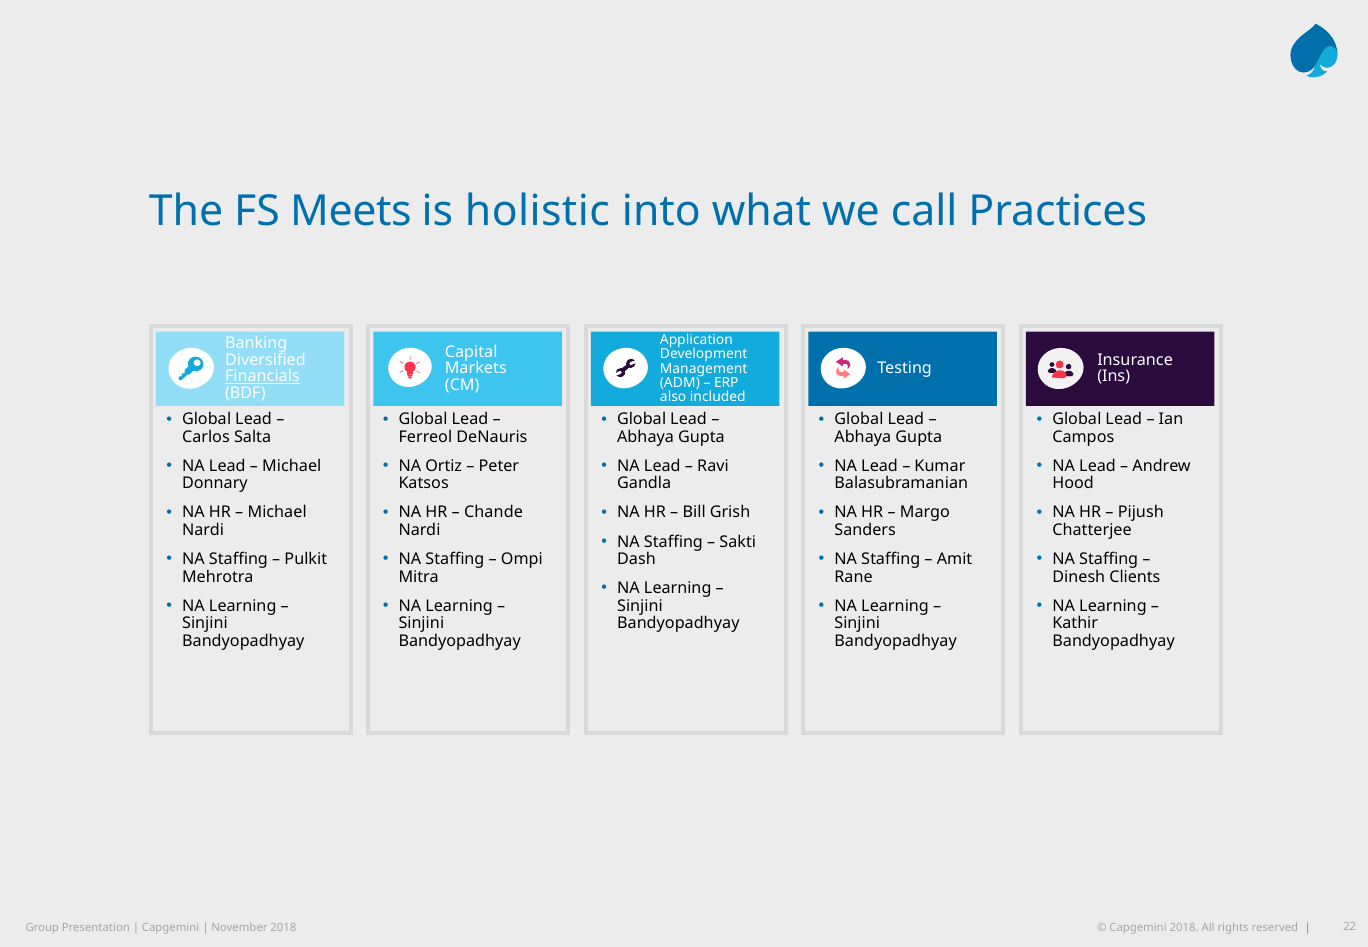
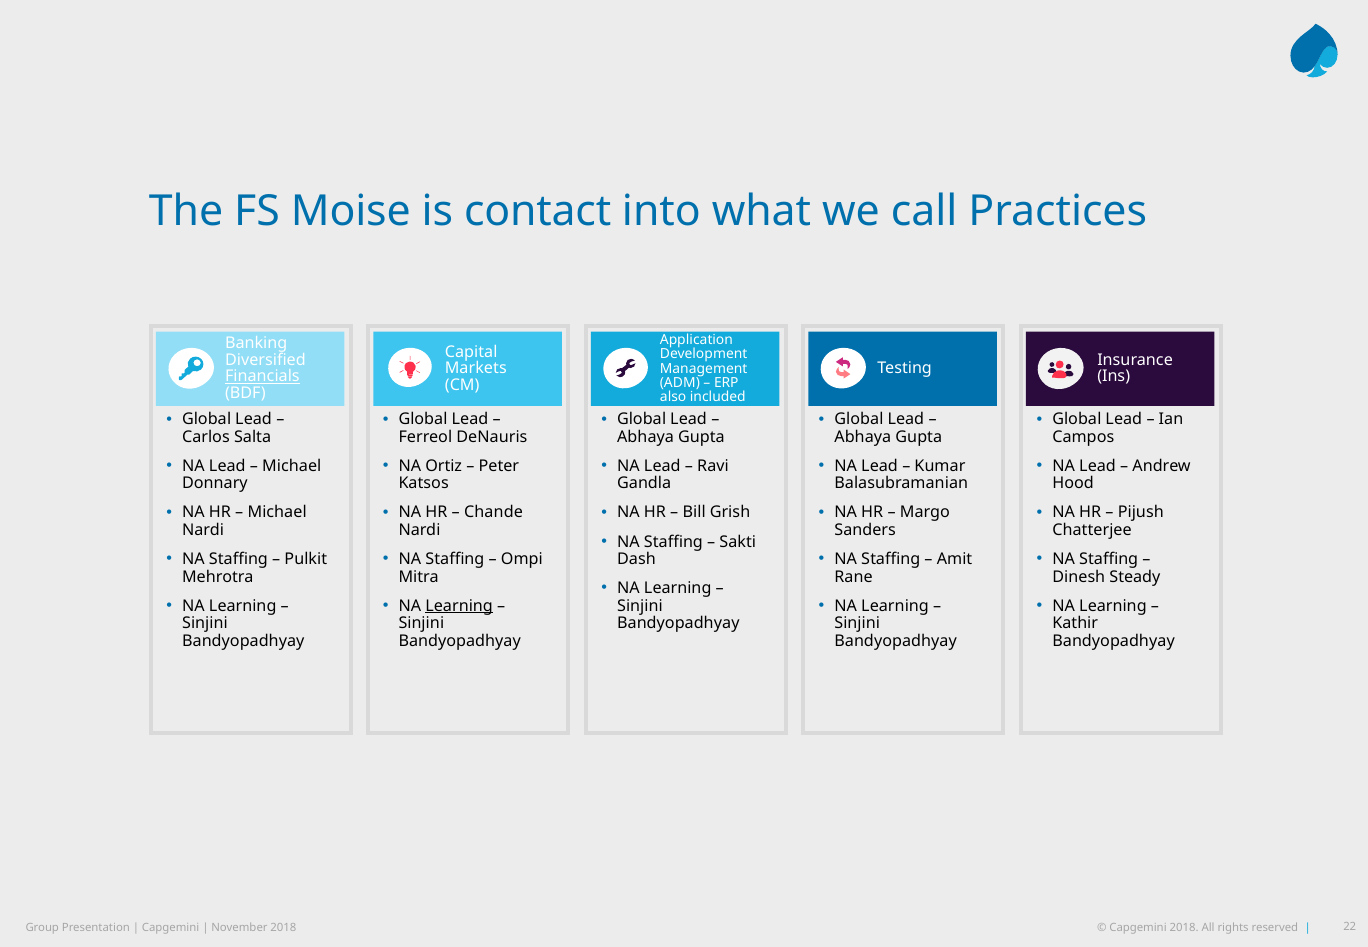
Meets: Meets -> Moise
holistic: holistic -> contact
Clients: Clients -> Steady
Learning at (459, 606) underline: none -> present
